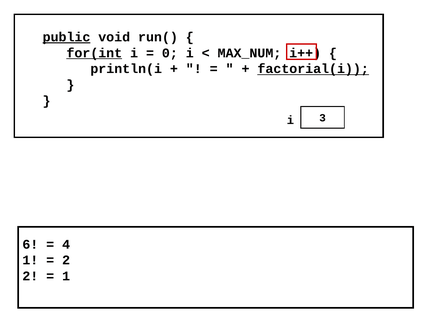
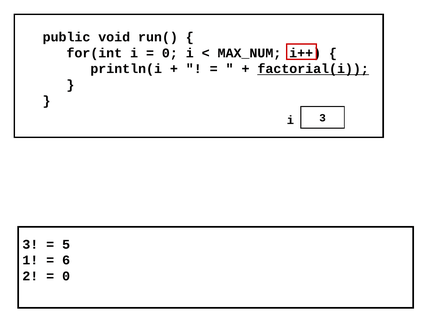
public underline: present -> none
for(int underline: present -> none
6 at (30, 245): 6 -> 3
4: 4 -> 5
2 at (66, 260): 2 -> 6
1 at (66, 276): 1 -> 0
